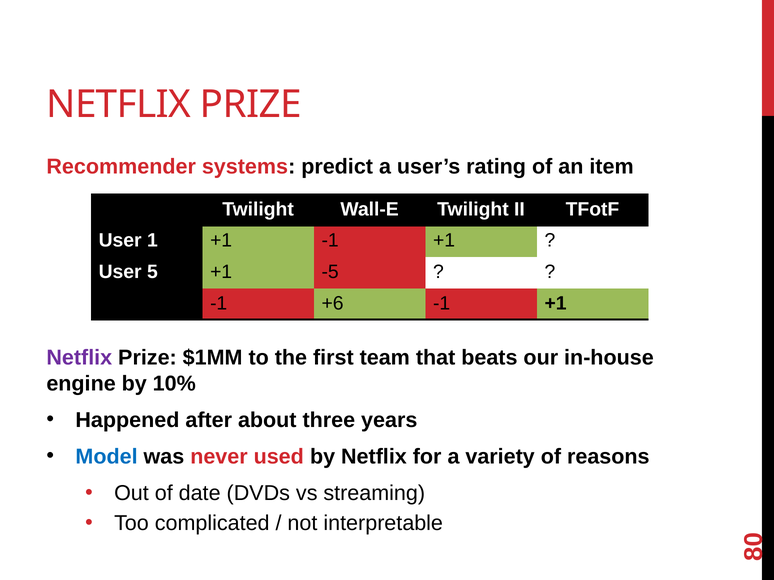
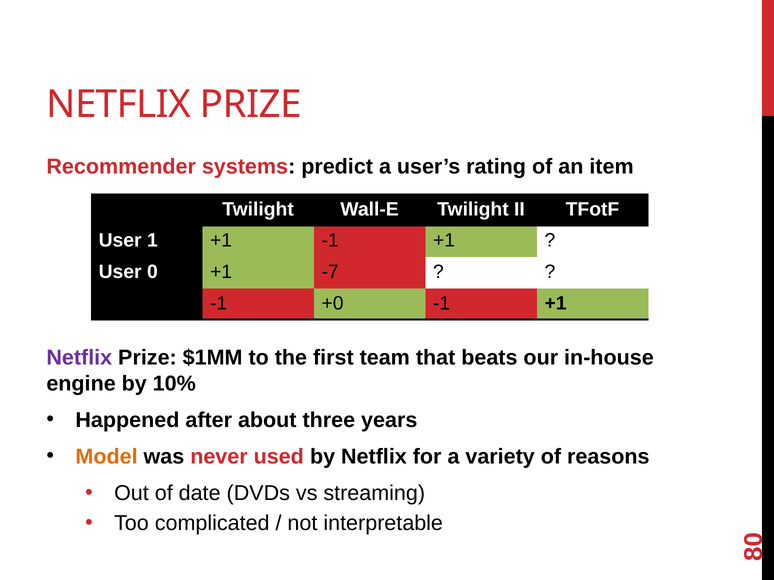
User 5: 5 -> 0
-5: -5 -> -7
+6: +6 -> +0
Model colour: blue -> orange
